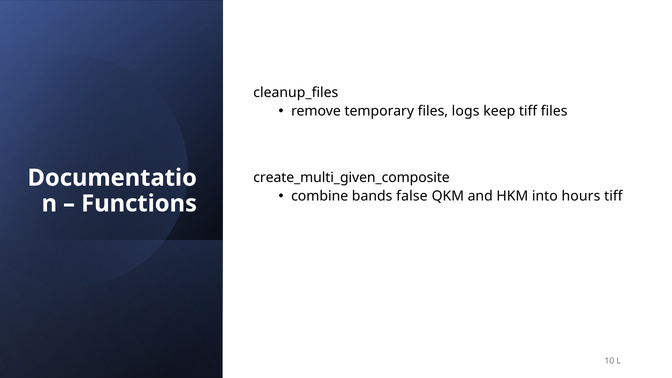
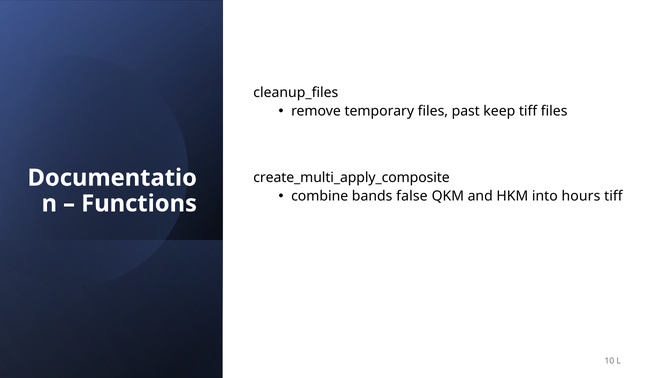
logs: logs -> past
create_multi_given_composite: create_multi_given_composite -> create_multi_apply_composite
